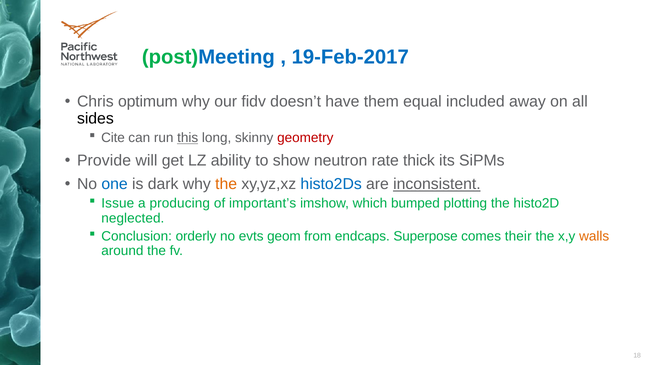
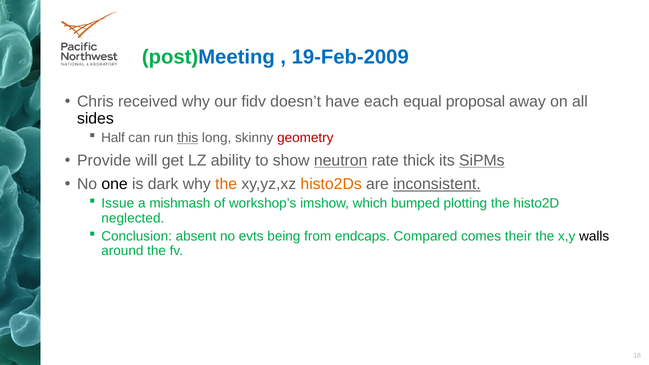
19-Feb-2017: 19-Feb-2017 -> 19-Feb-2009
optimum: optimum -> received
them: them -> each
included: included -> proposal
Cite: Cite -> Half
neutron underline: none -> present
SiPMs underline: none -> present
one colour: blue -> black
histo2Ds colour: blue -> orange
producing: producing -> mishmash
important’s: important’s -> workshop’s
orderly: orderly -> absent
geom: geom -> being
Superpose: Superpose -> Compared
walls colour: orange -> black
